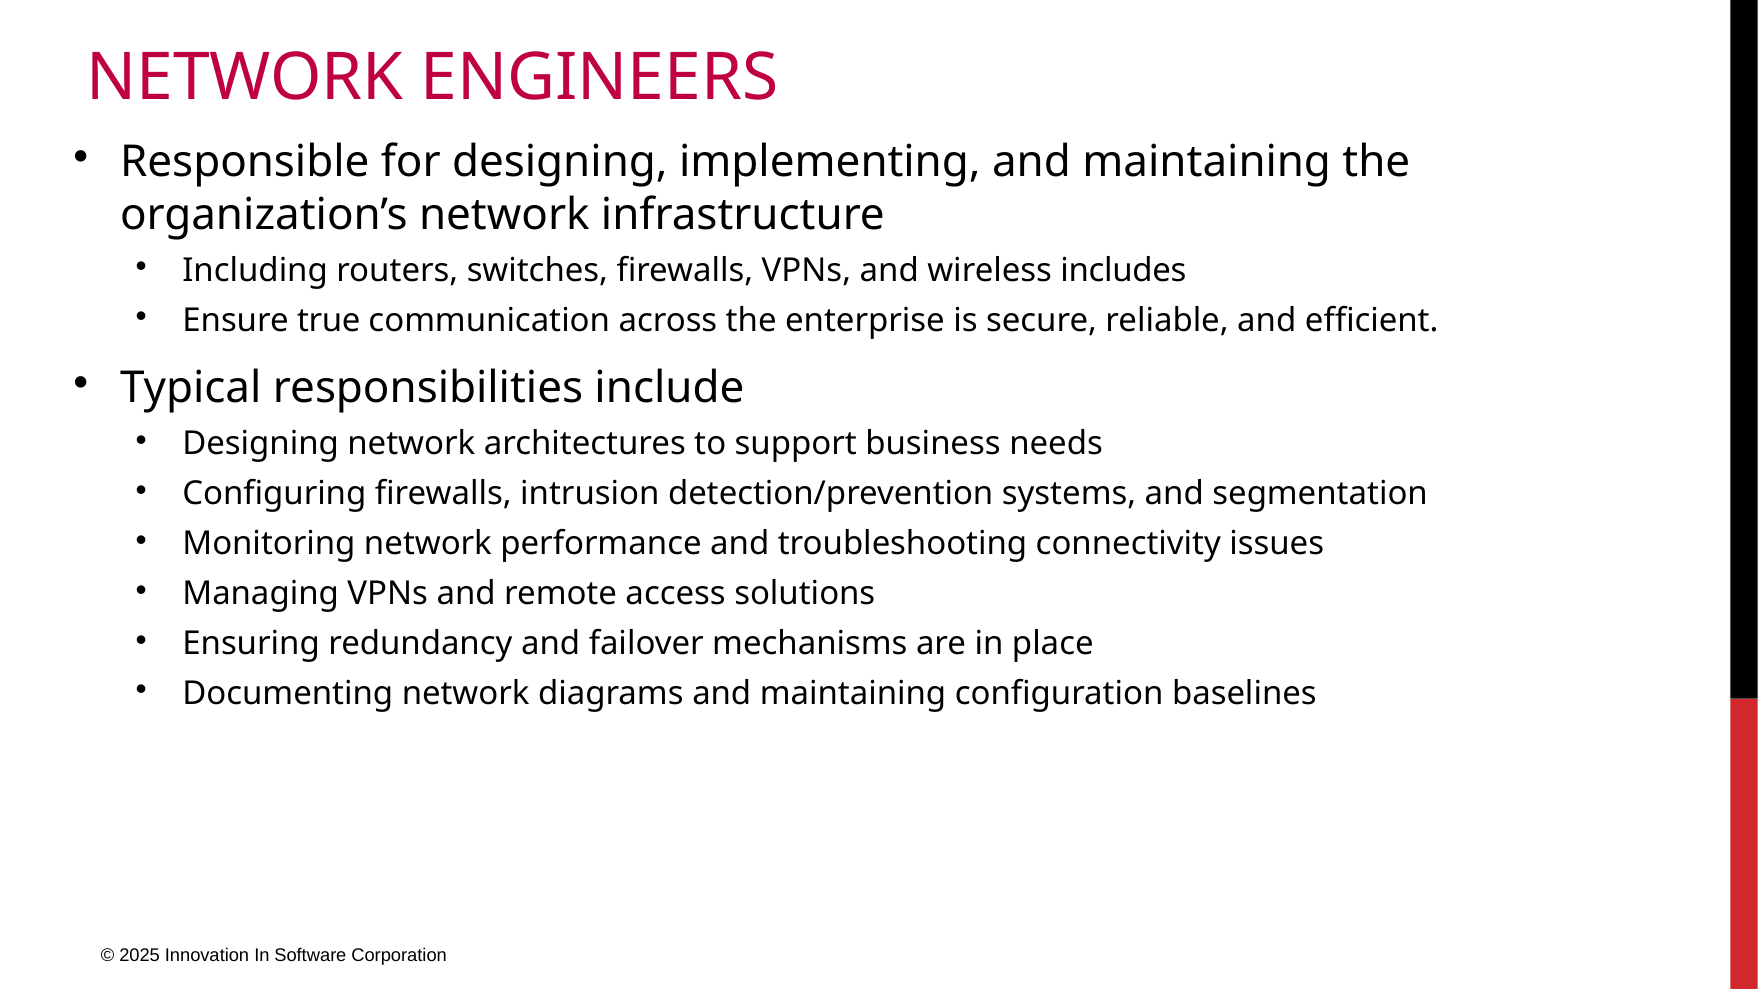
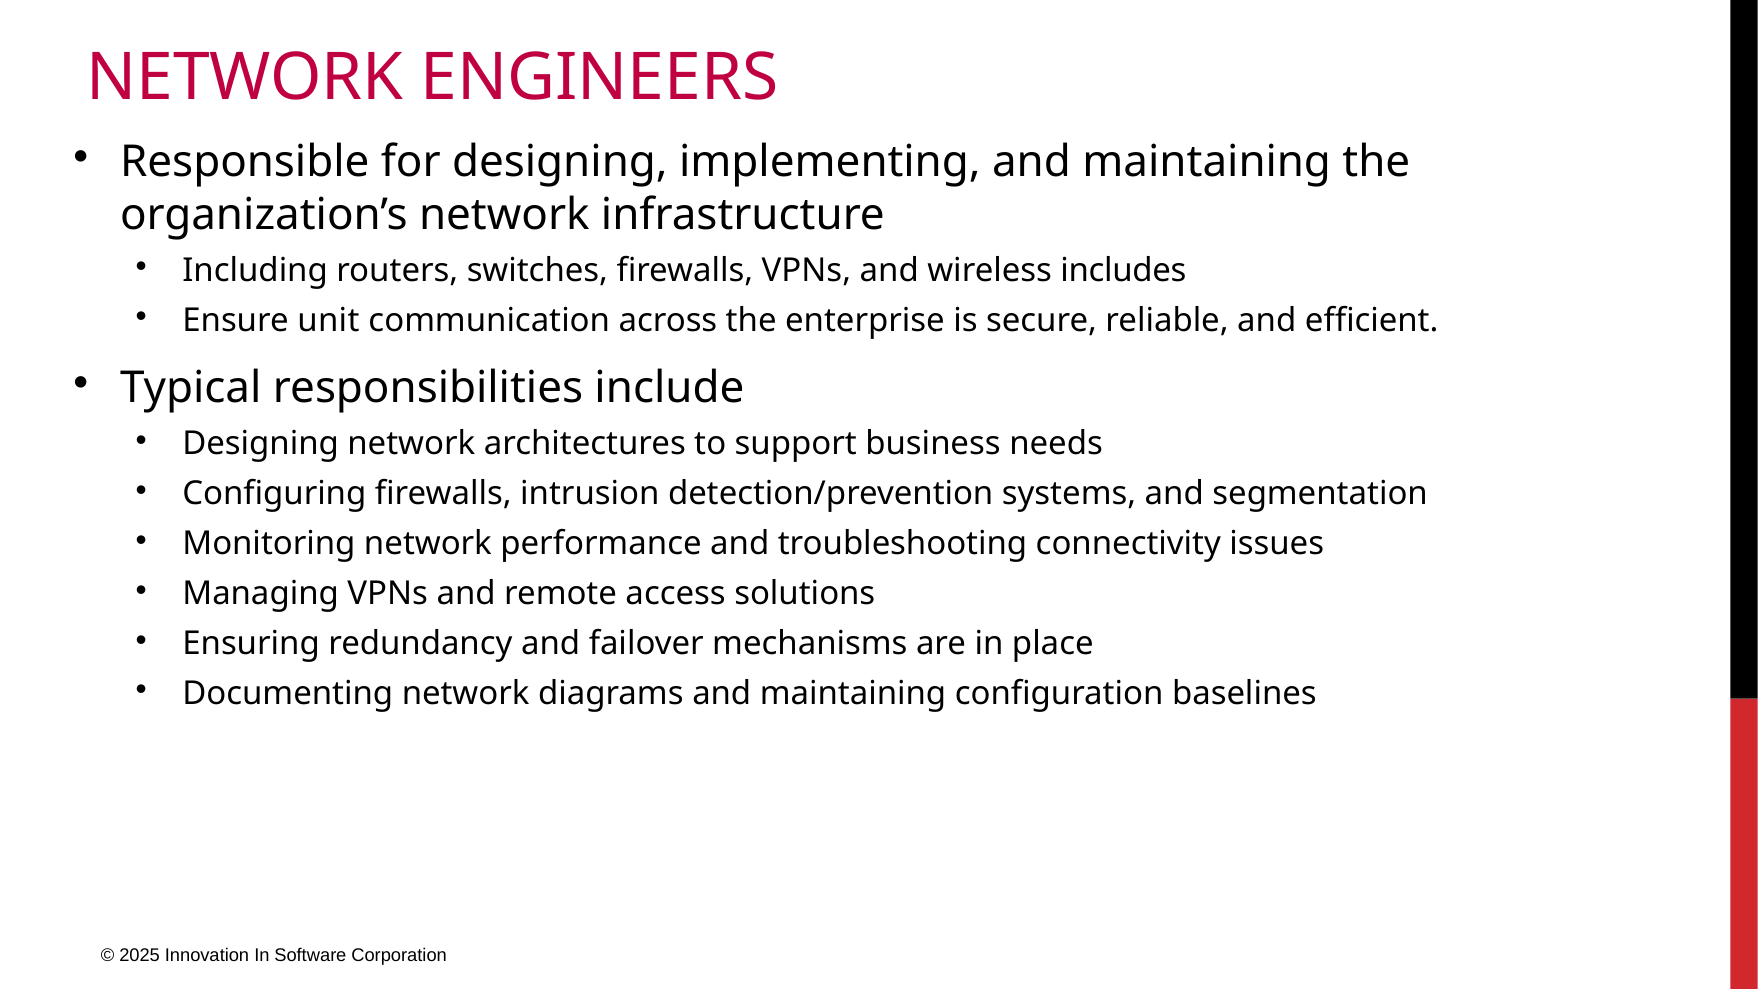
true: true -> unit
